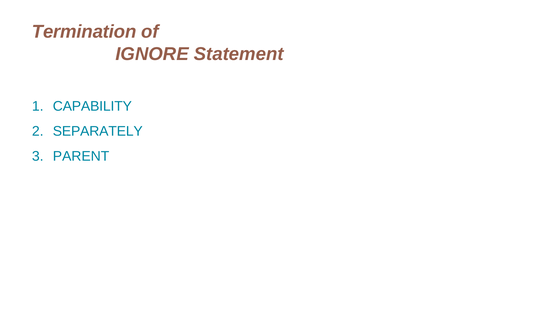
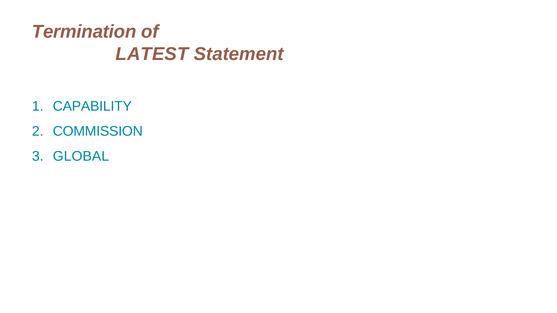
IGNORE: IGNORE -> LATEST
SEPARATELY: SEPARATELY -> COMMISSION
PARENT: PARENT -> GLOBAL
